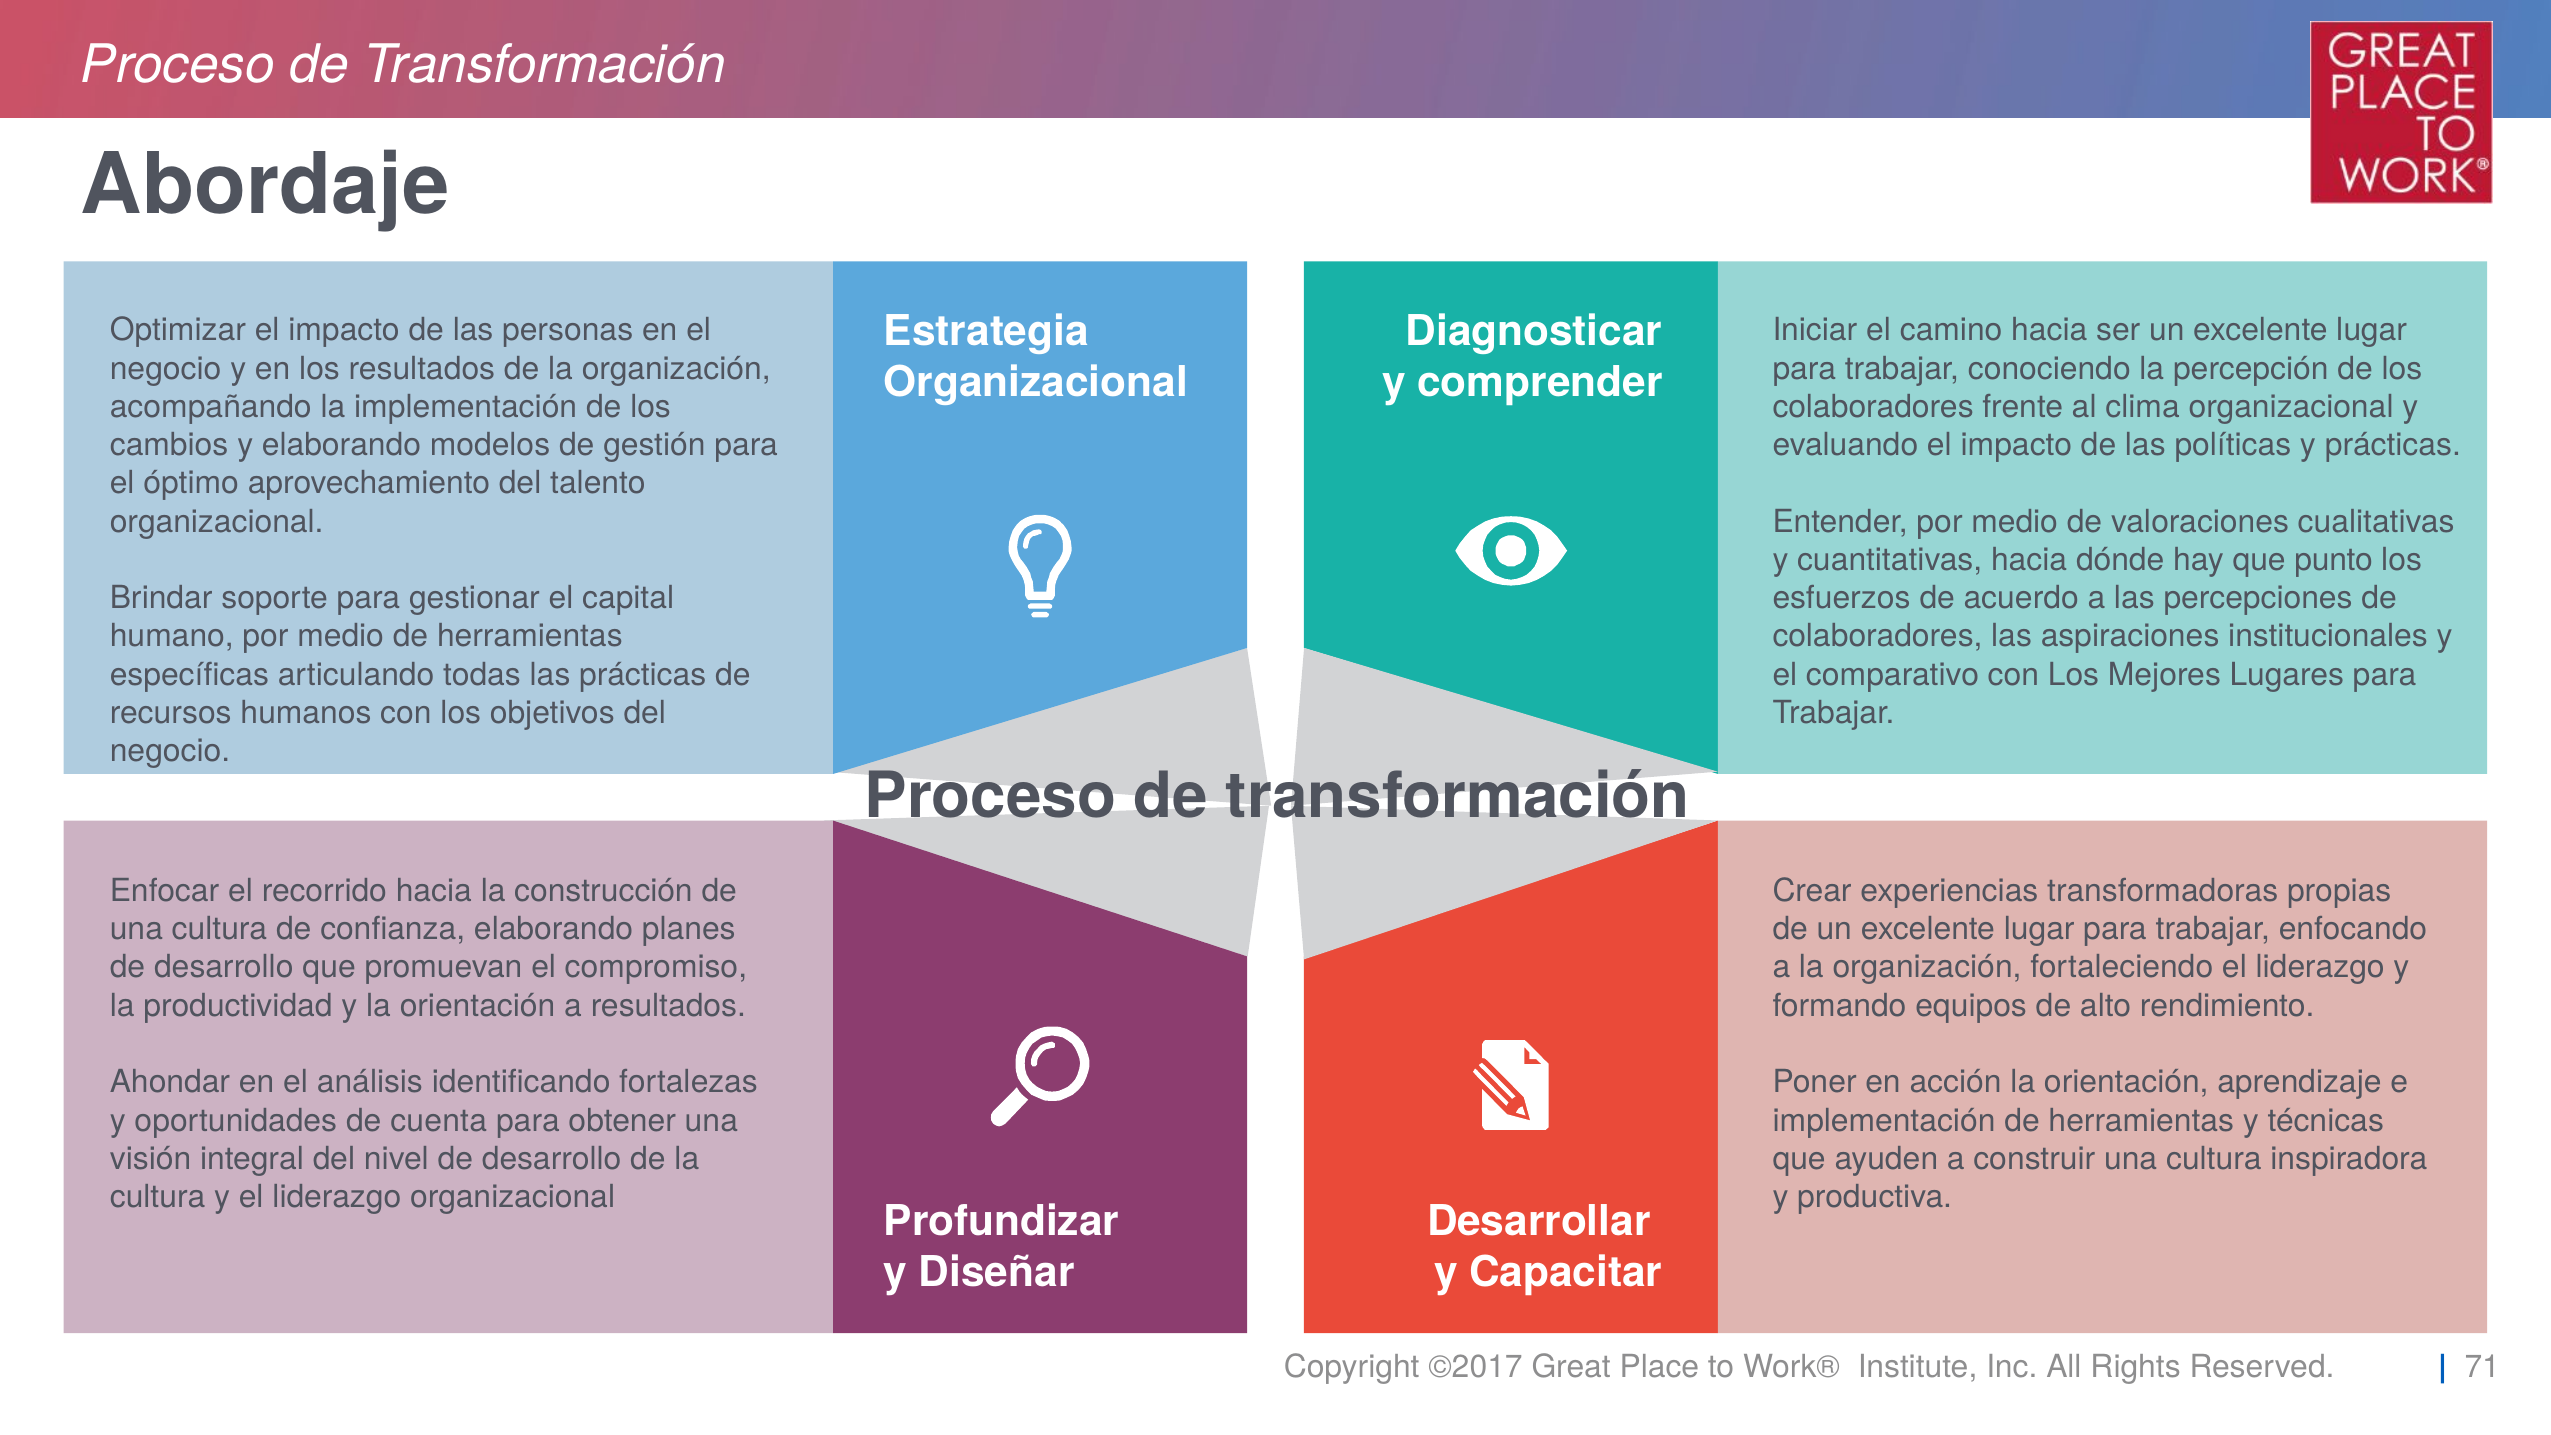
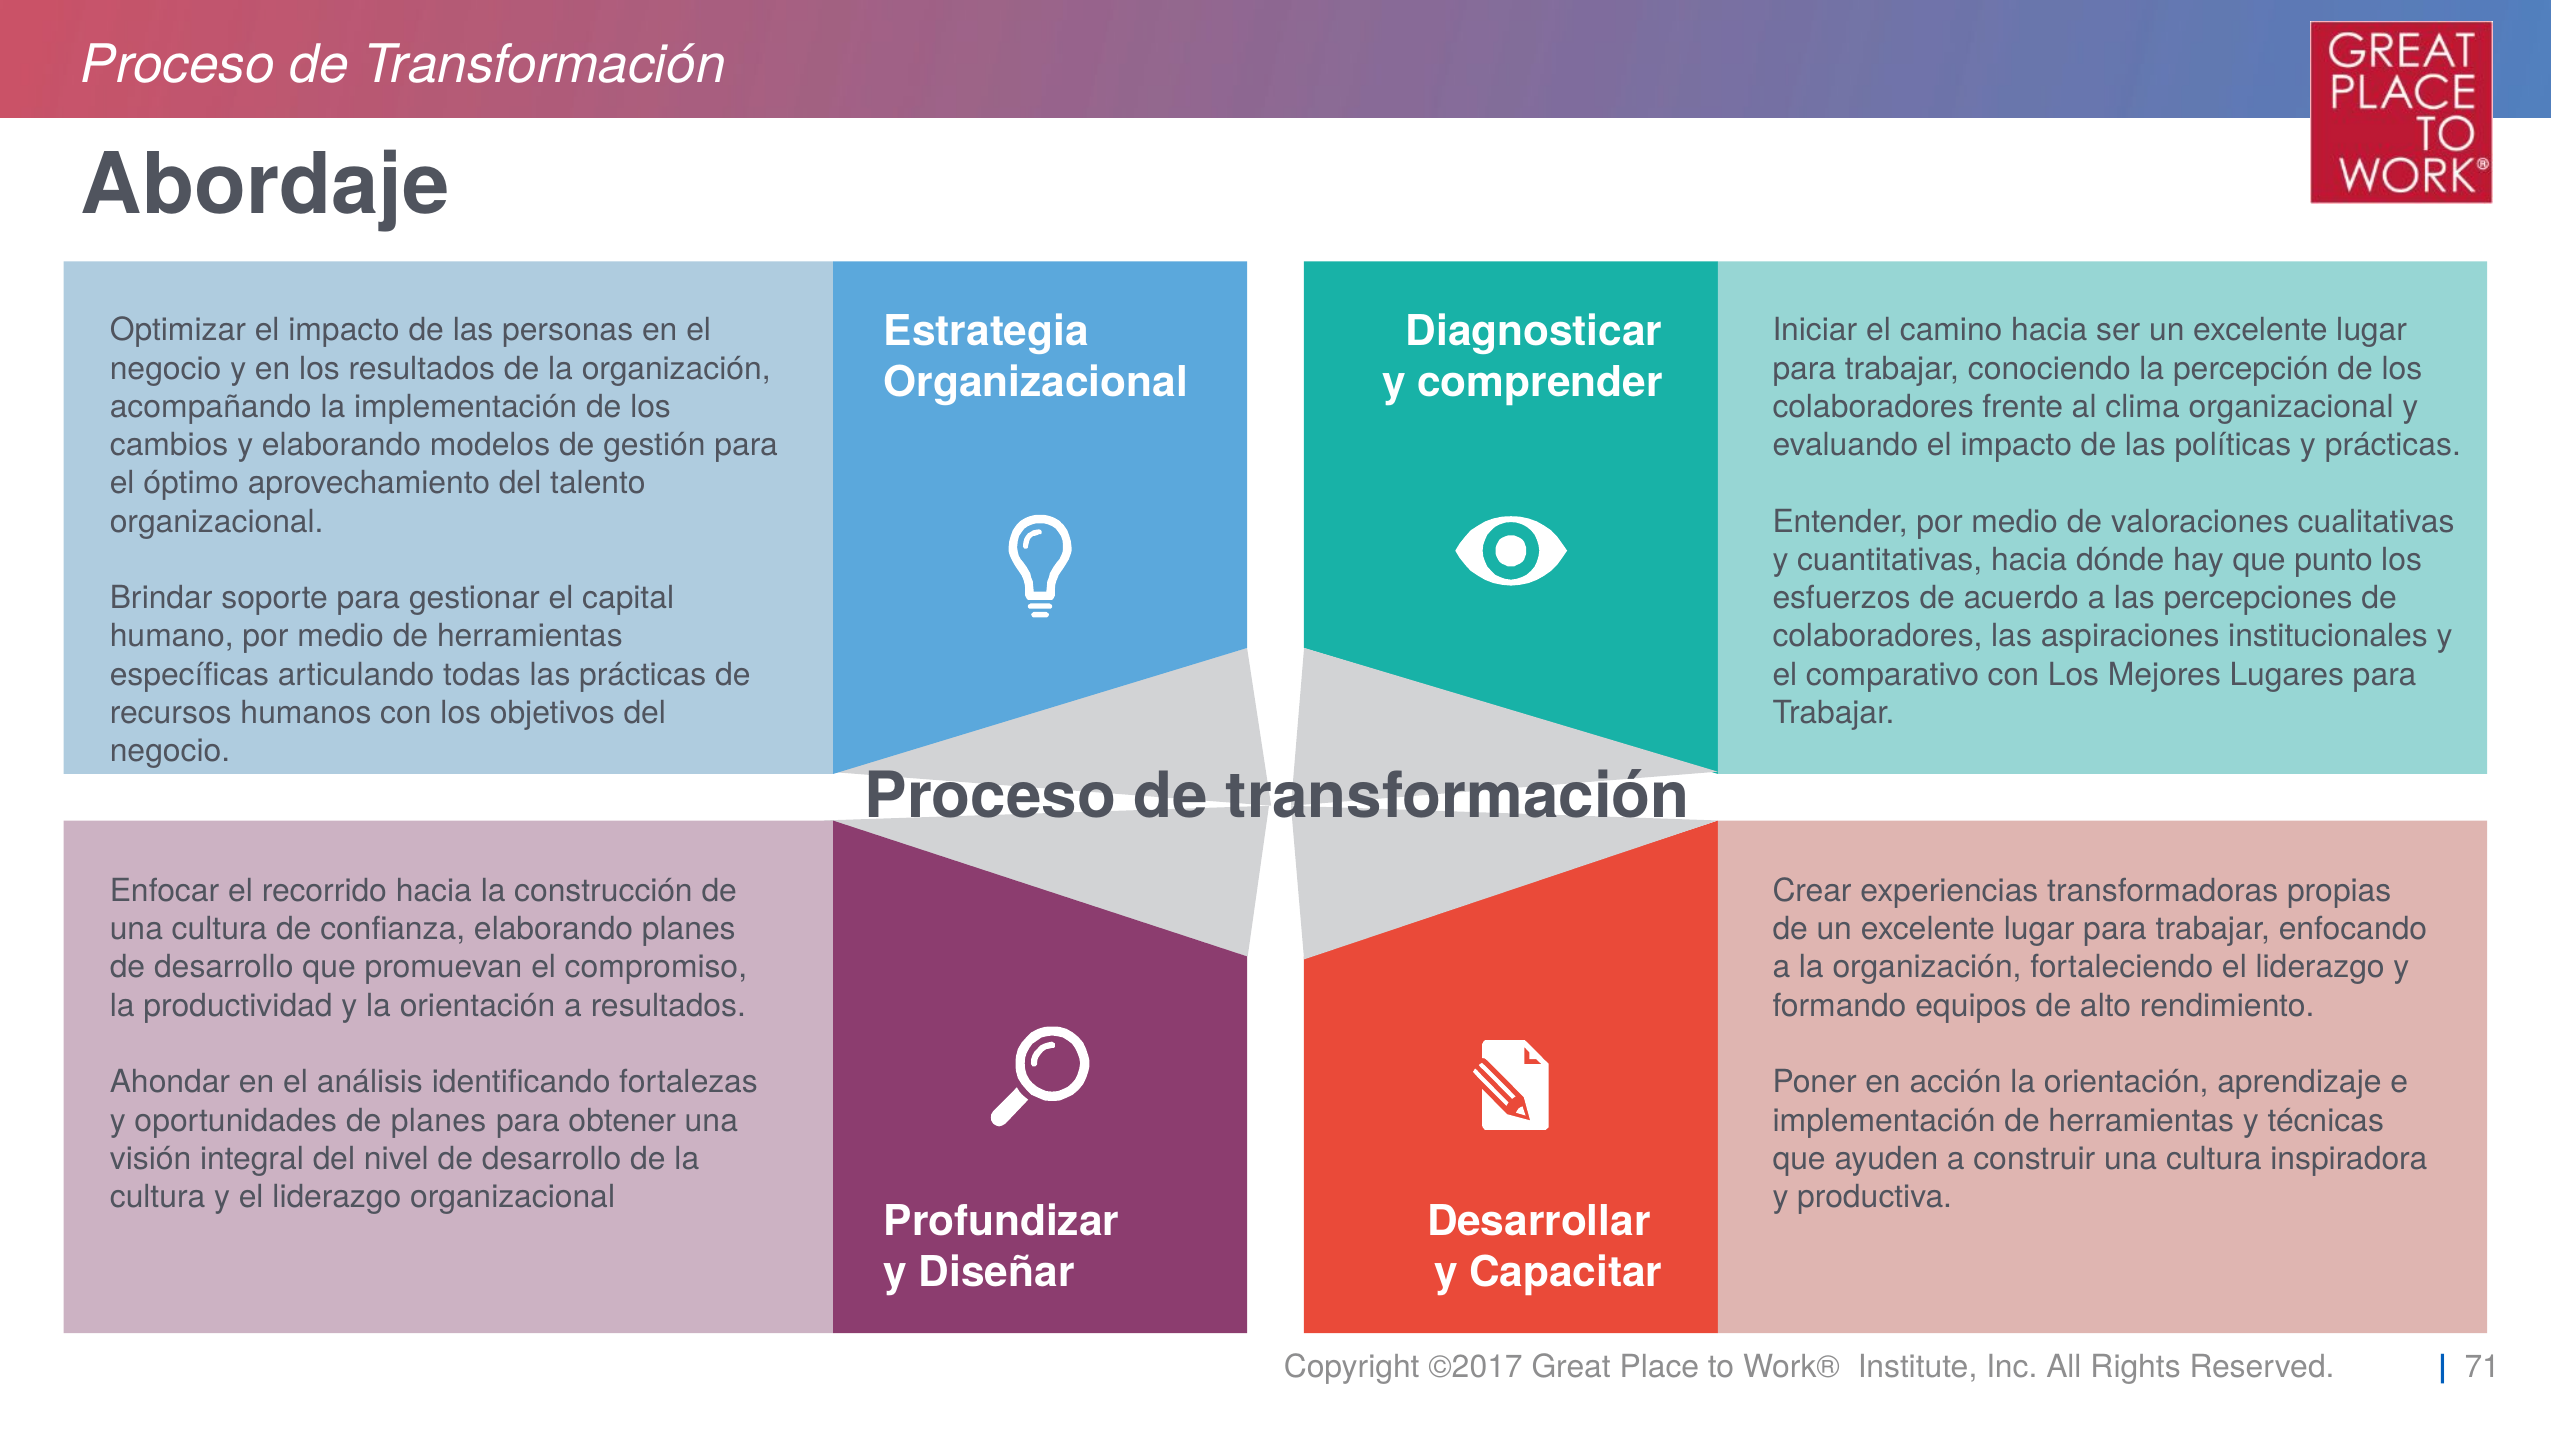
de cuenta: cuenta -> planes
